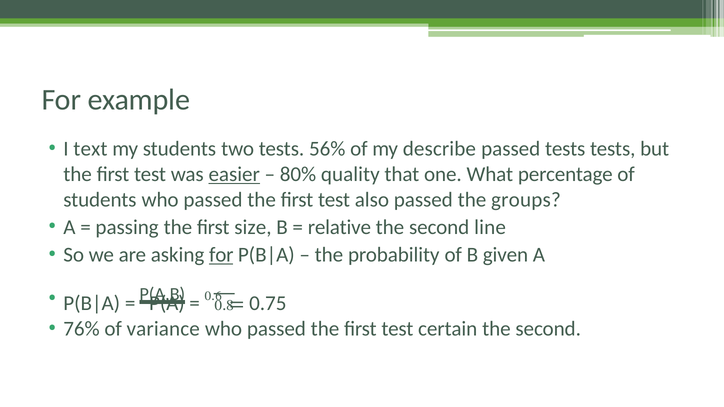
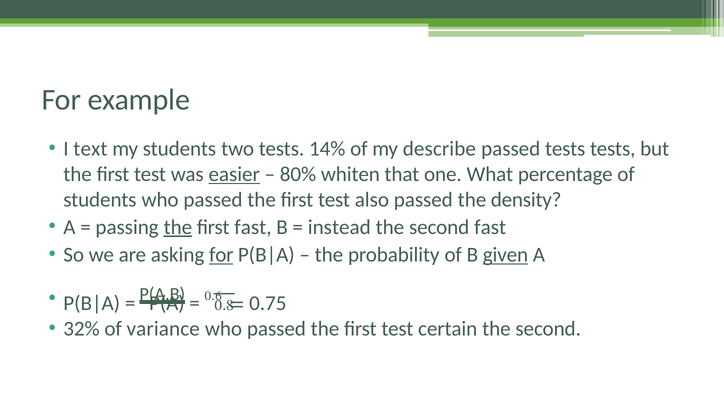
56%: 56% -> 14%
quality: quality -> whiten
groups: groups -> density
the at (178, 227) underline: none -> present
first size: size -> fast
relative: relative -> instead
second line: line -> fast
given underline: none -> present
76%: 76% -> 32%
